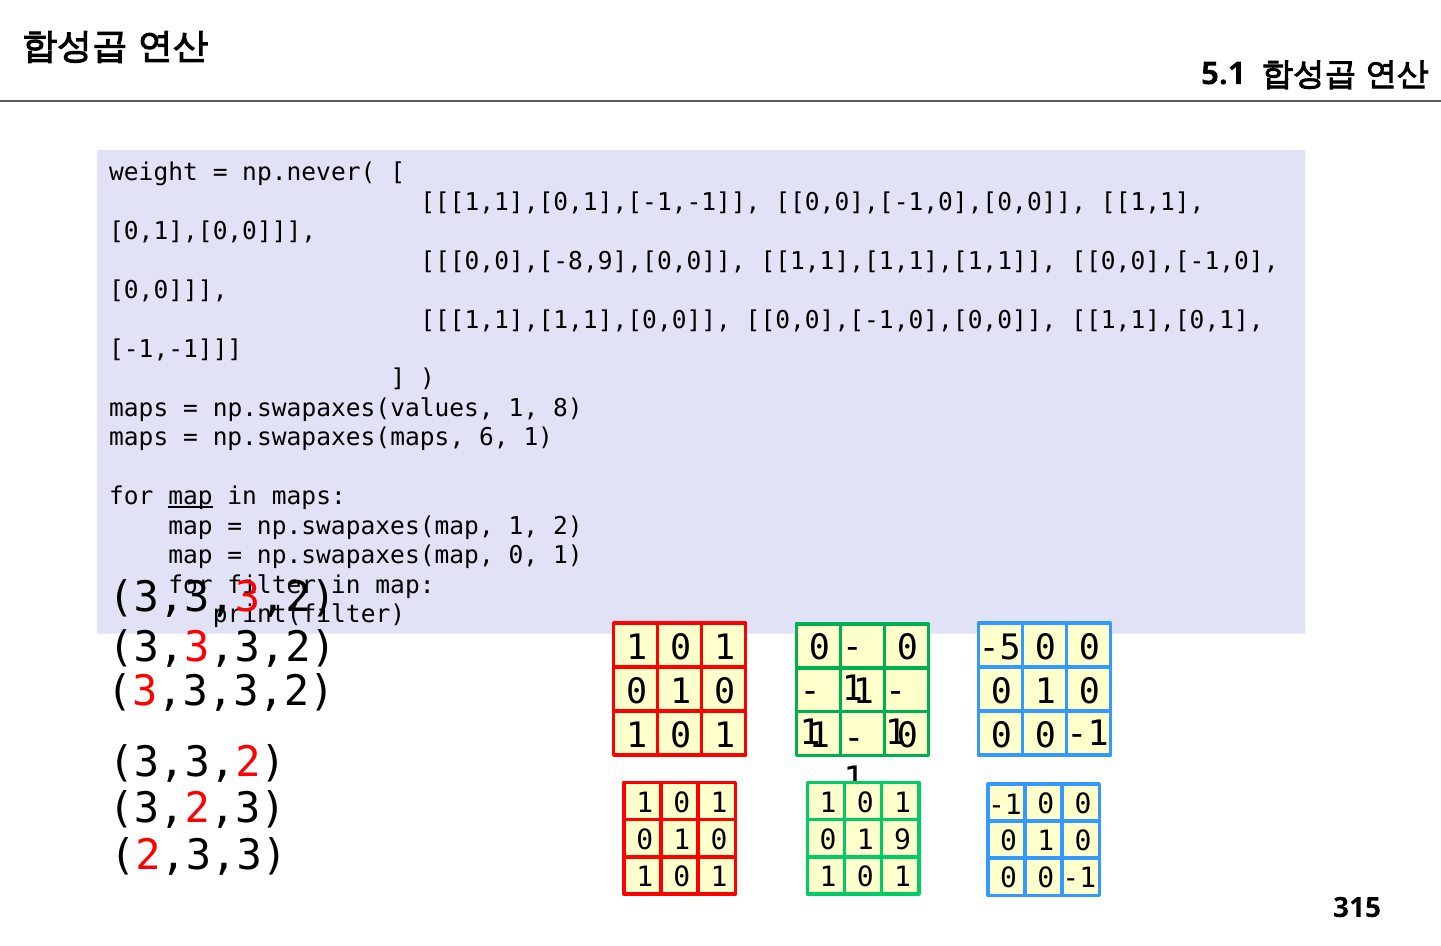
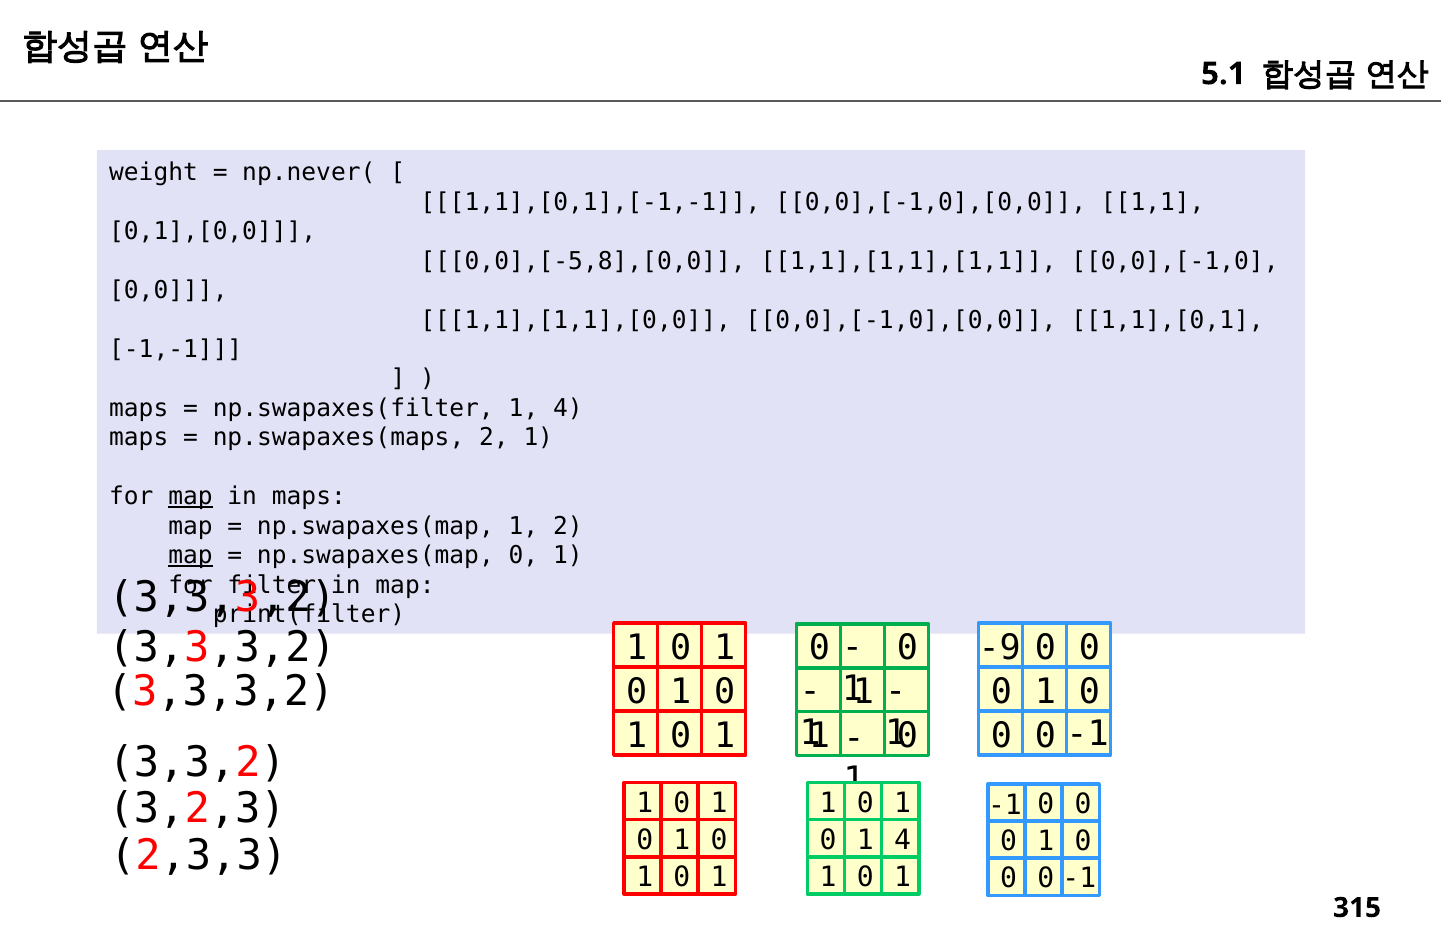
0,0],[-8,9],[0,0: 0,0],[-8,9],[0,0 -> 0,0],[-5,8],[0,0
np.swapaxes(values: np.swapaxes(values -> np.swapaxes(filter
8 at (568, 409): 8 -> 4
np.swapaxes(maps 6: 6 -> 2
map at (190, 556) underline: none -> present
-5: -5 -> -9
0 1 9: 9 -> 4
